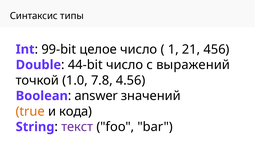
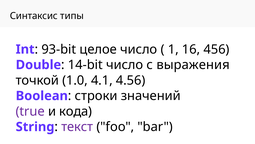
99-bit: 99-bit -> 93-bit
21: 21 -> 16
44-bit: 44-bit -> 14-bit
выражений: выражений -> выражения
7.8: 7.8 -> 4.1
answer: answer -> строки
true colour: orange -> purple
